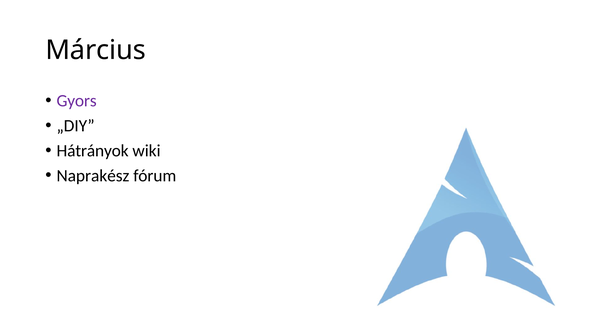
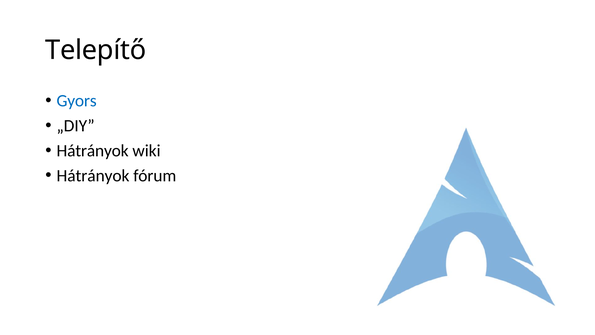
Március: Március -> Telepítő
Gyors colour: purple -> blue
Naprakész at (93, 175): Naprakész -> Hátrányok
